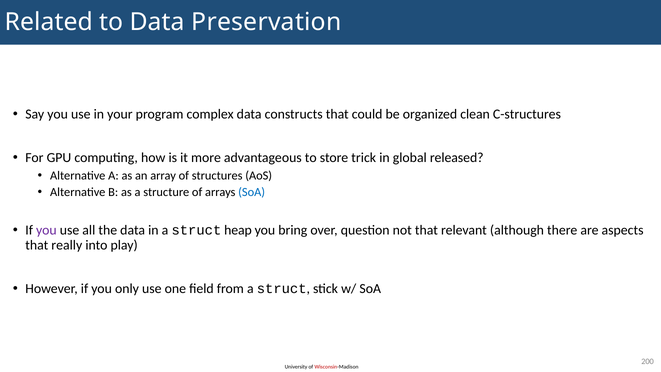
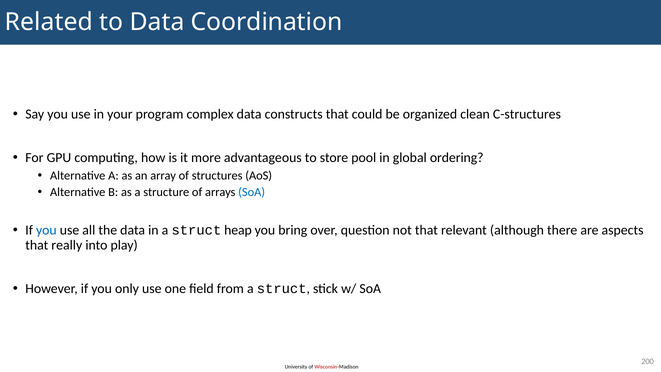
Preservation: Preservation -> Coordination
trick: trick -> pool
released: released -> ordering
you at (46, 230) colour: purple -> blue
